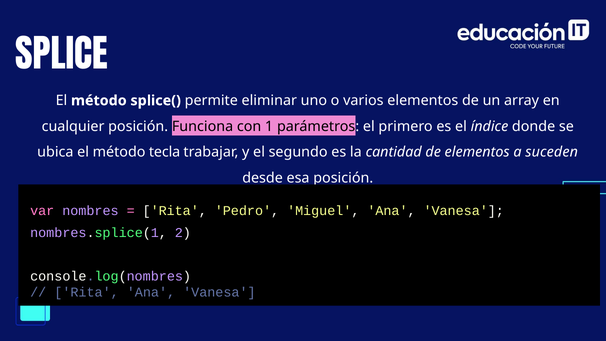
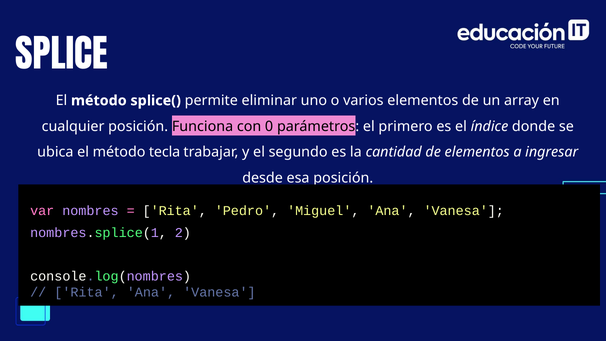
1: 1 -> 0
suceden: suceden -> ingresar
